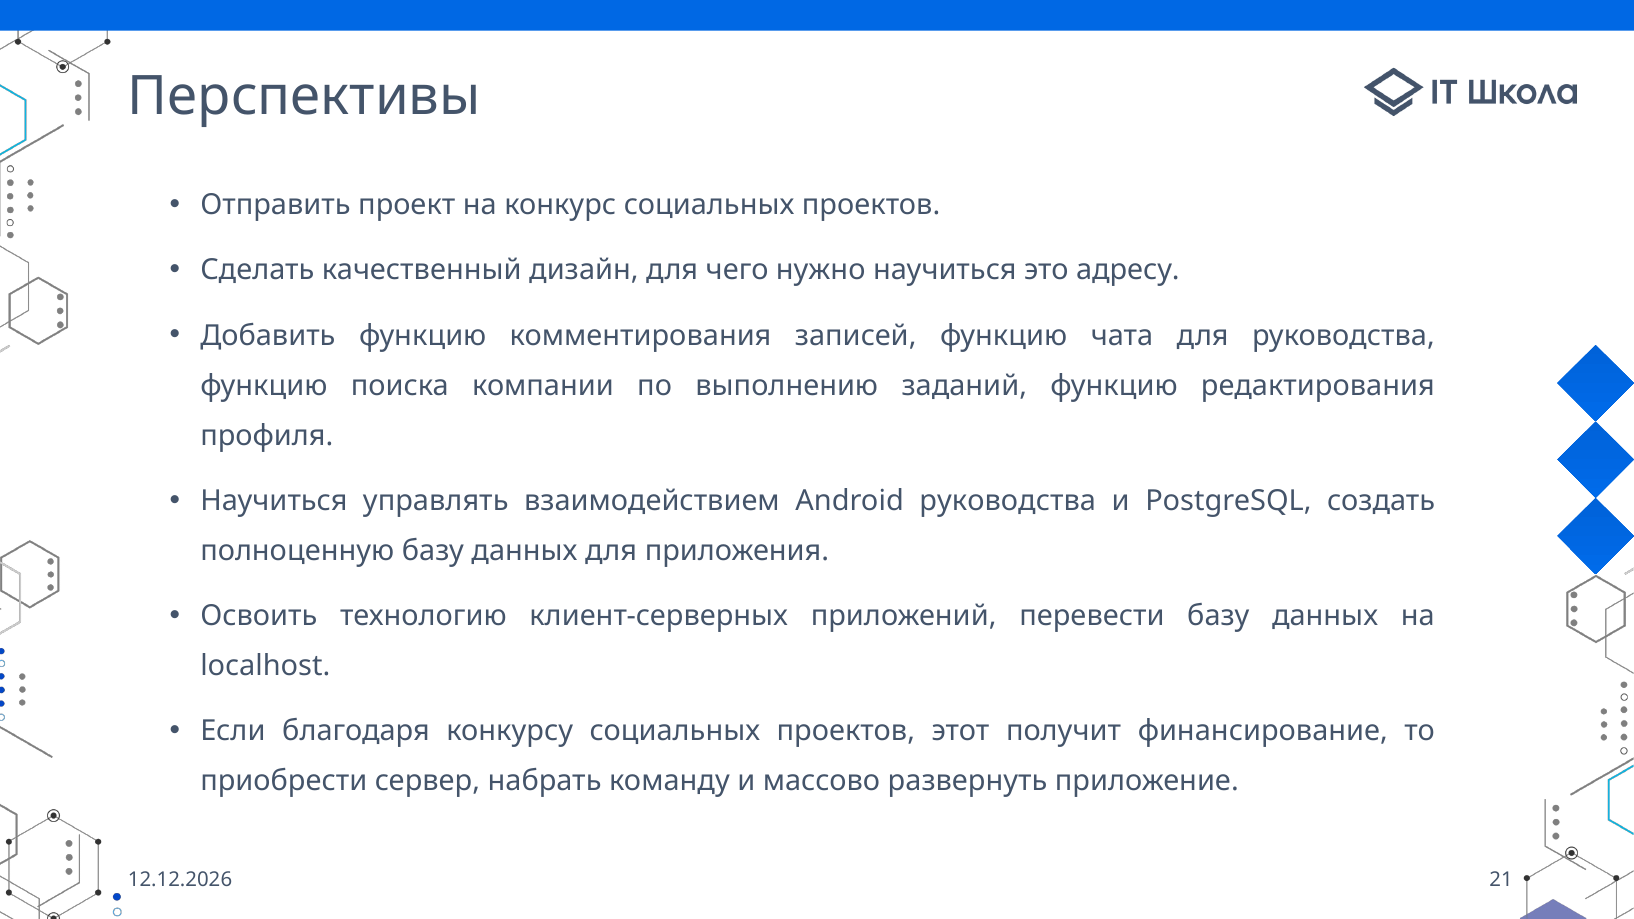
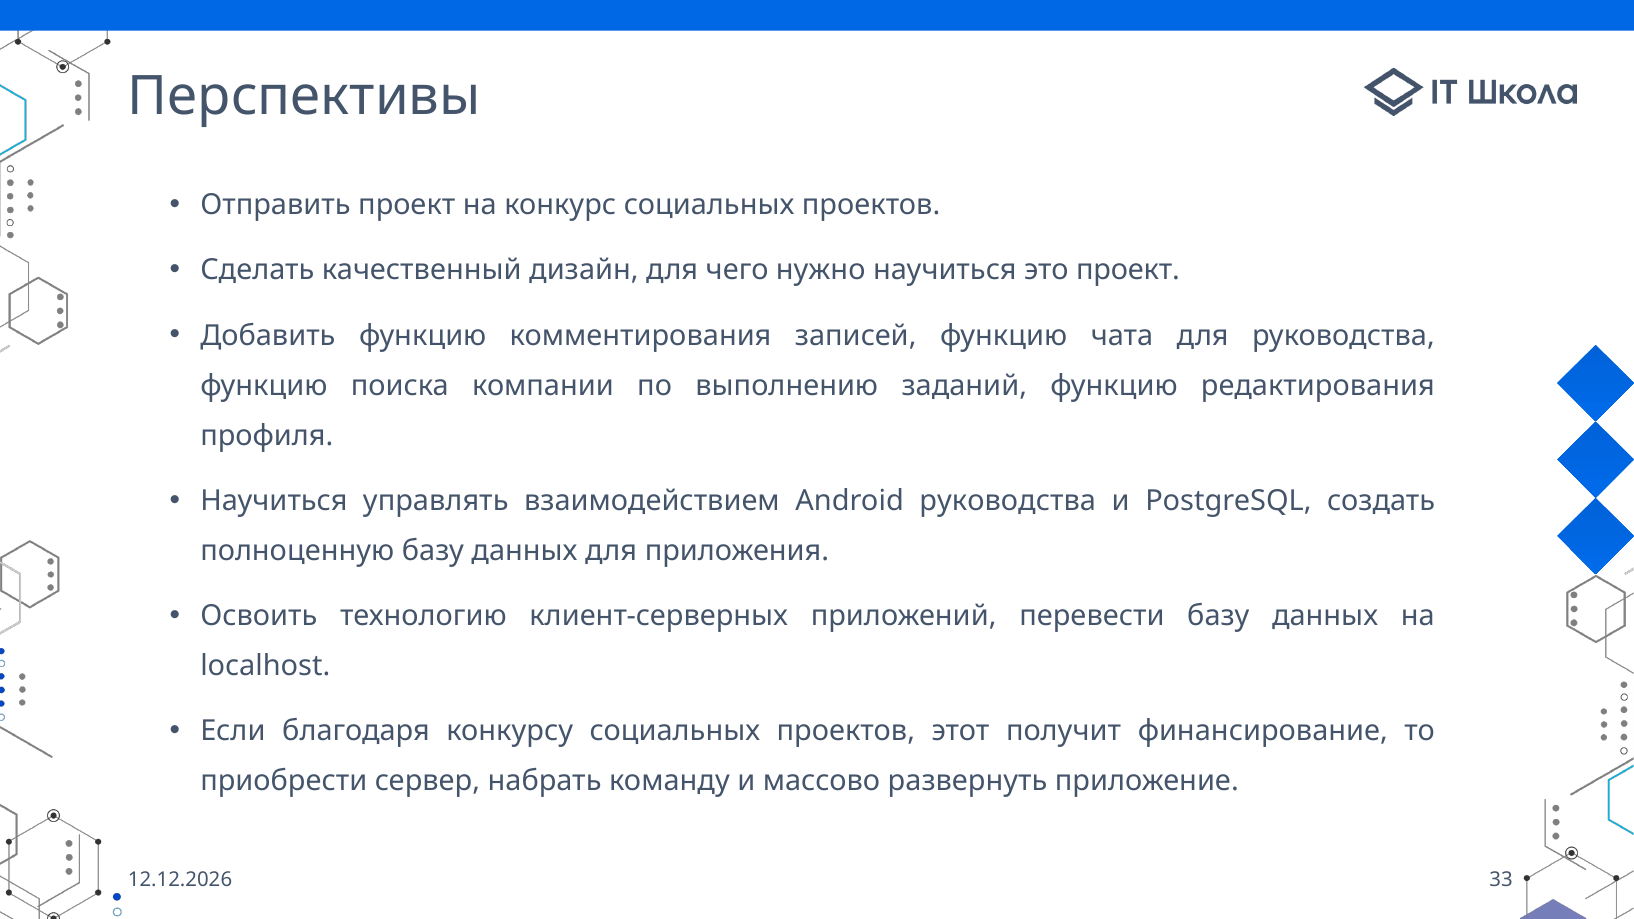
это адресу: адресу -> проект
21: 21 -> 33
